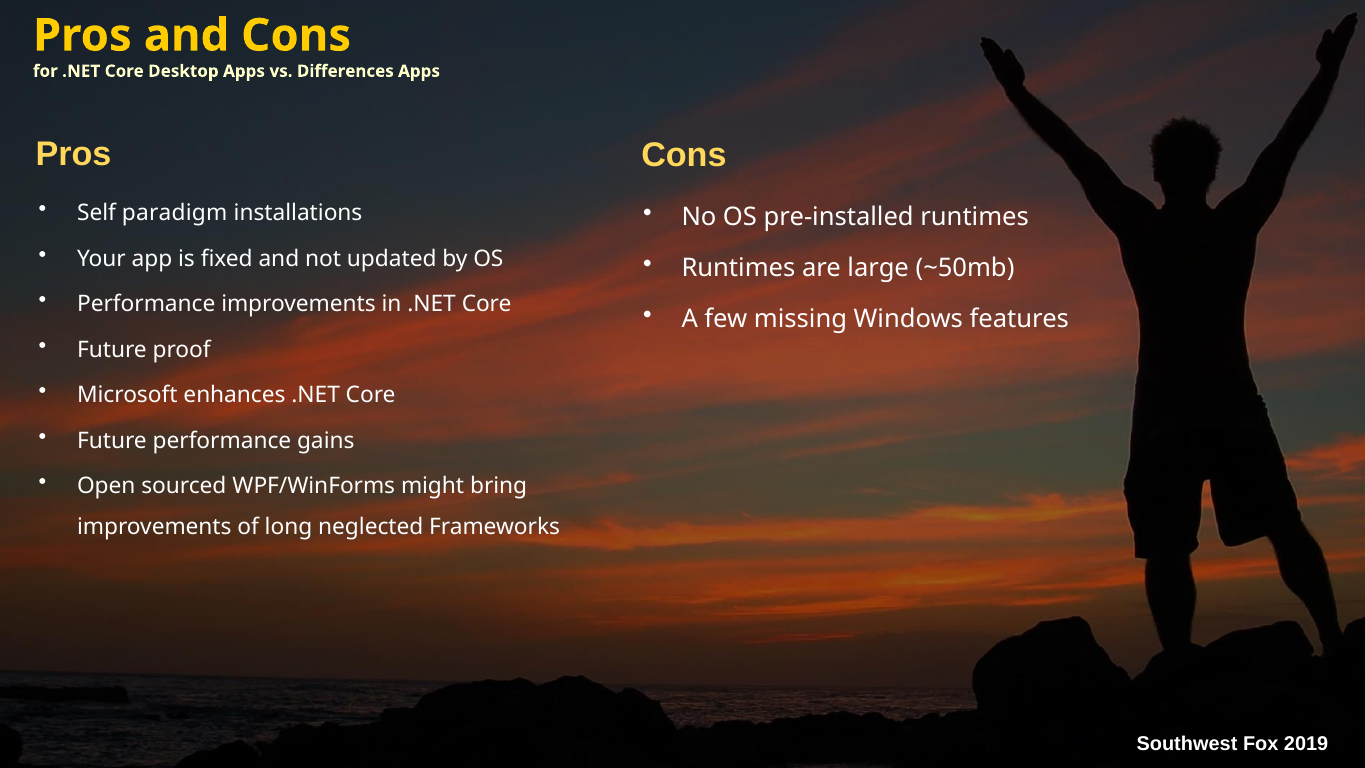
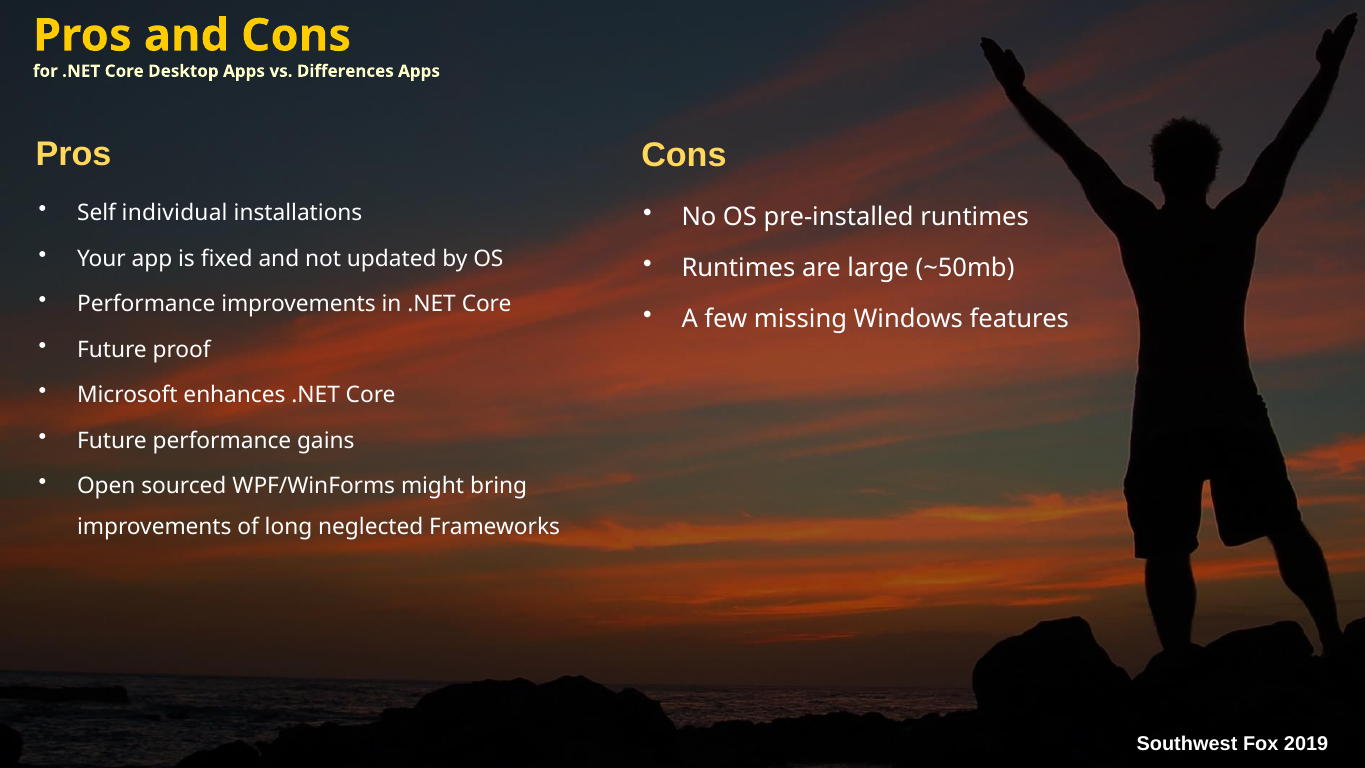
paradigm: paradigm -> individual
